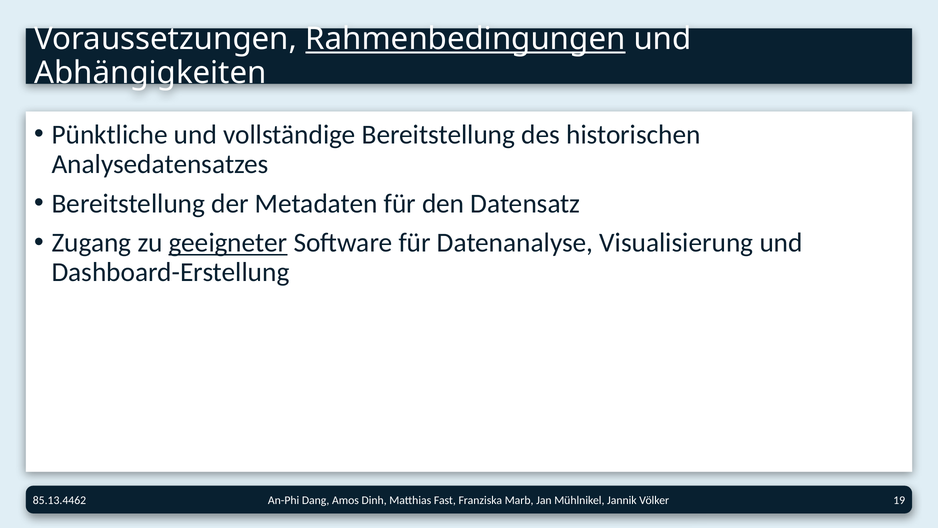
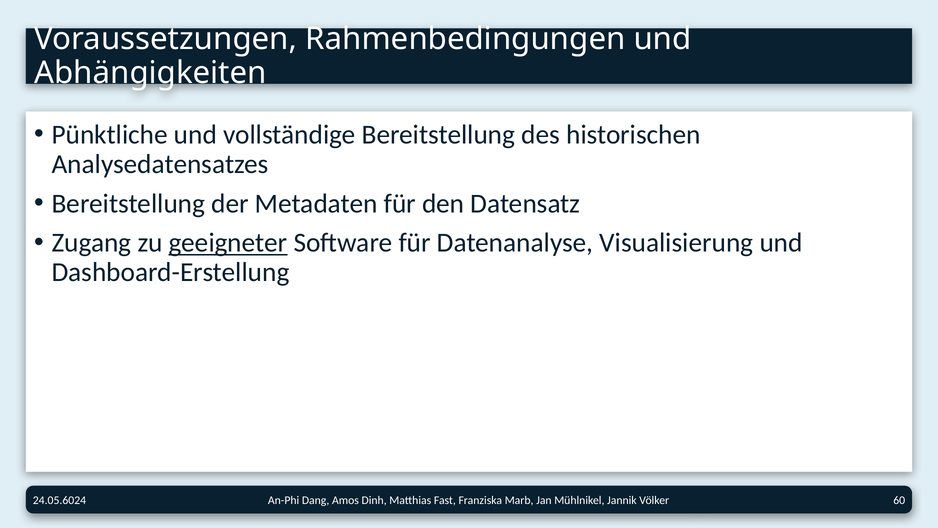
Rahmenbedingungen underline: present -> none
19: 19 -> 60
85.13.4462: 85.13.4462 -> 24.05.6024
